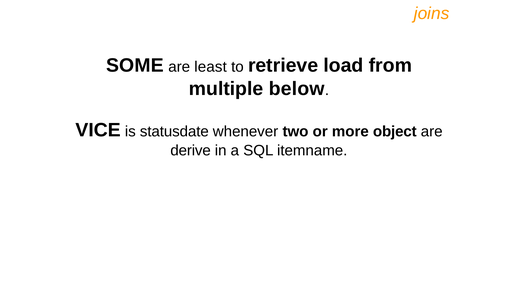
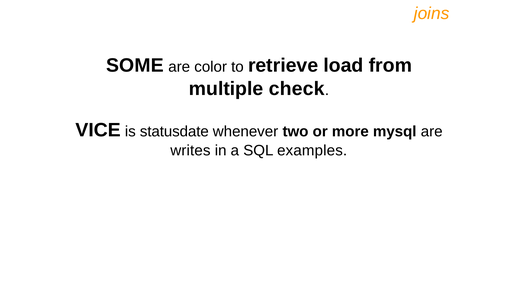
least: least -> color
below: below -> check
object: object -> mysql
derive: derive -> writes
itemname: itemname -> examples
